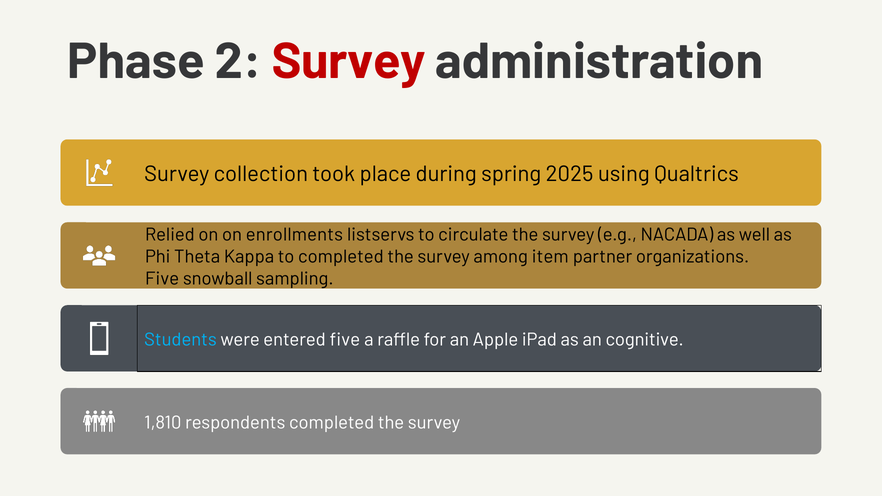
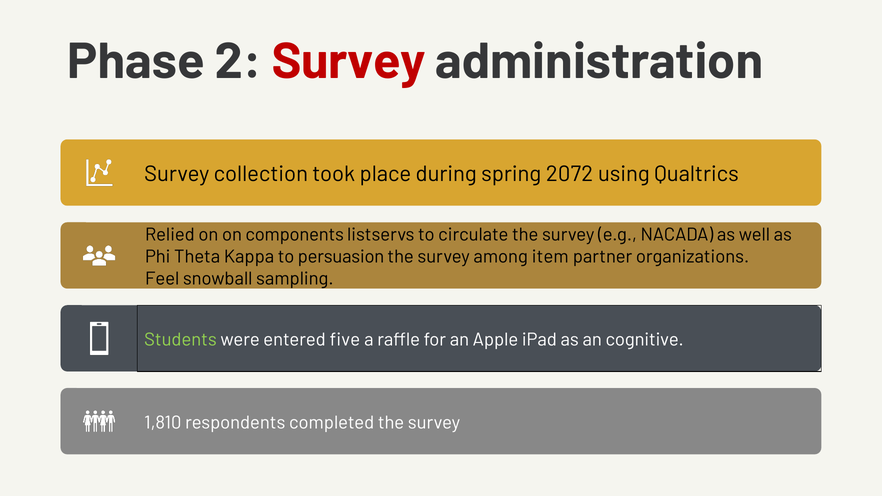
2025: 2025 -> 2072
enrollments: enrollments -> components
to completed: completed -> persuasion
Five at (162, 279): Five -> Feel
Students colour: light blue -> light green
